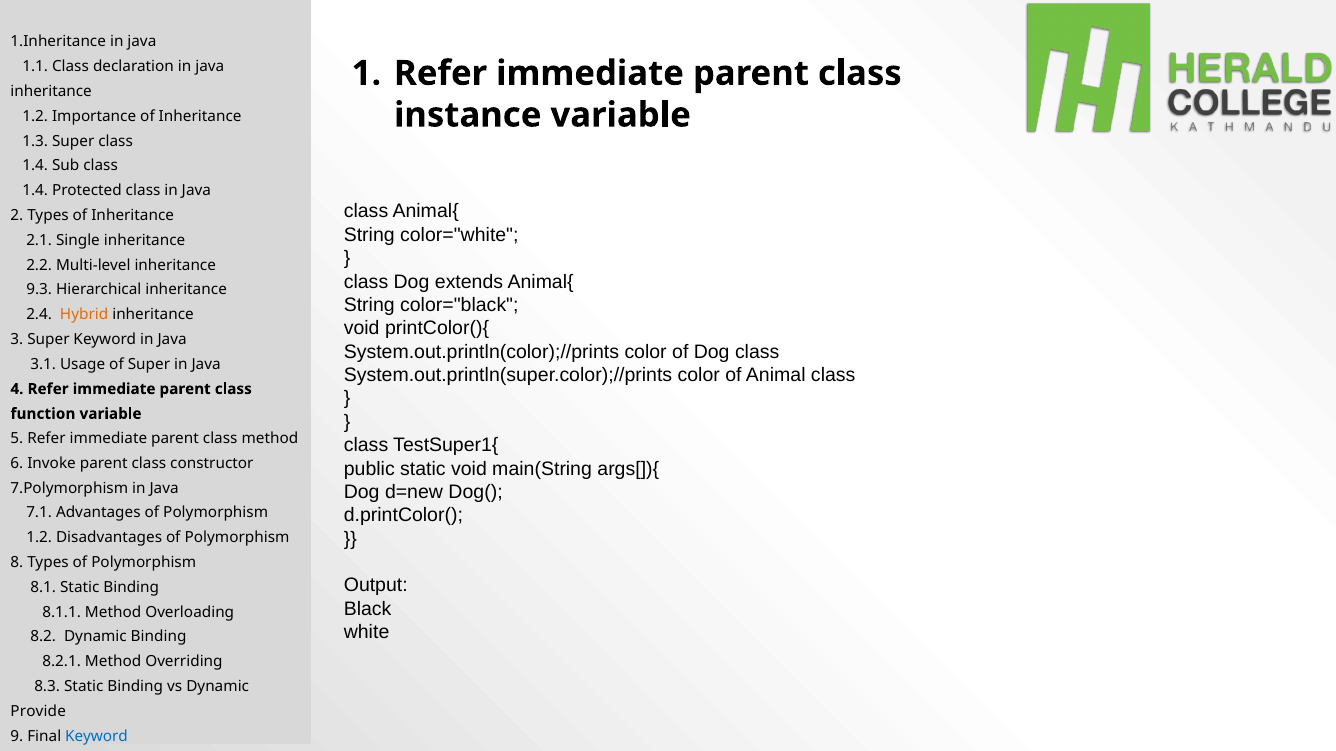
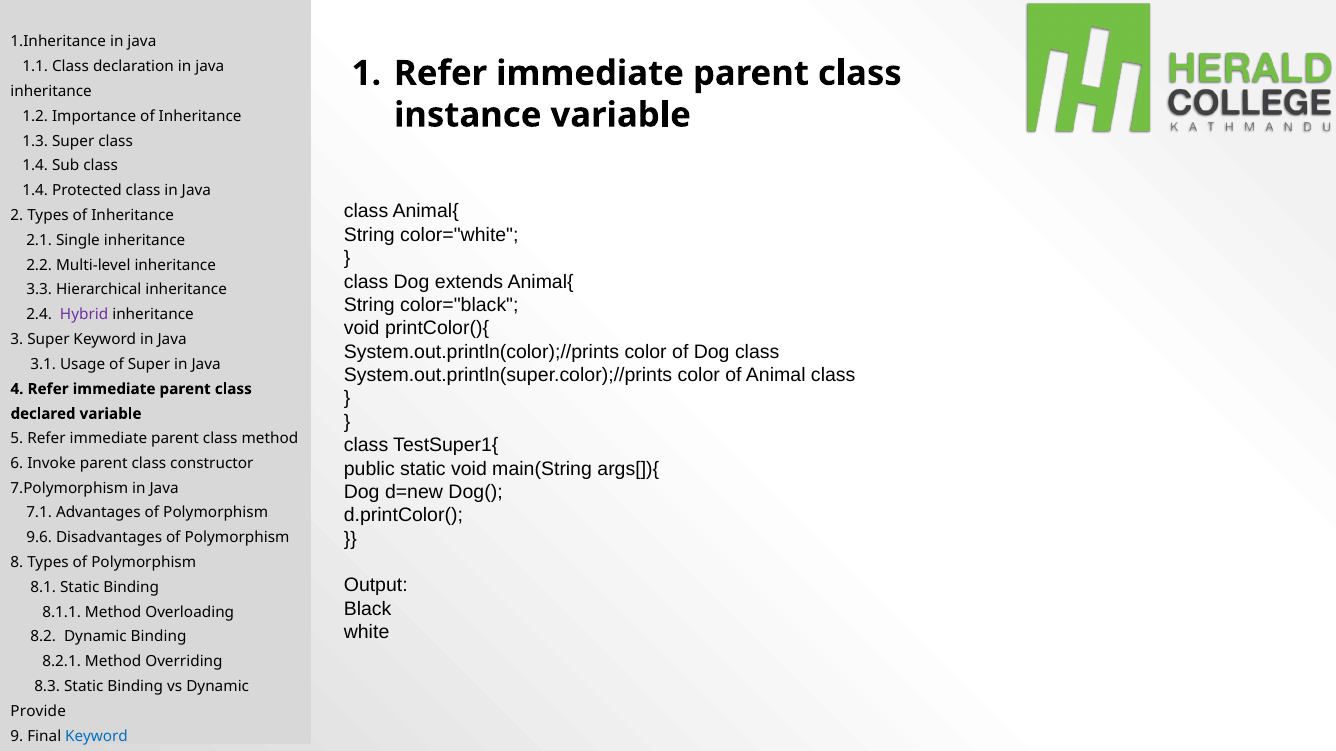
9.3: 9.3 -> 3.3
Hybrid colour: orange -> purple
function: function -> declared
1.2 at (39, 538): 1.2 -> 9.6
